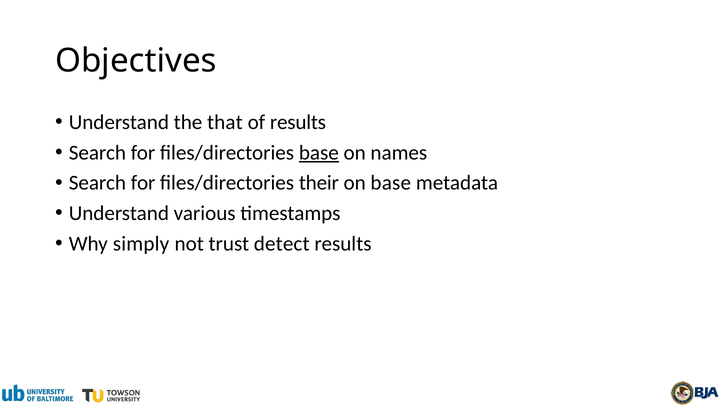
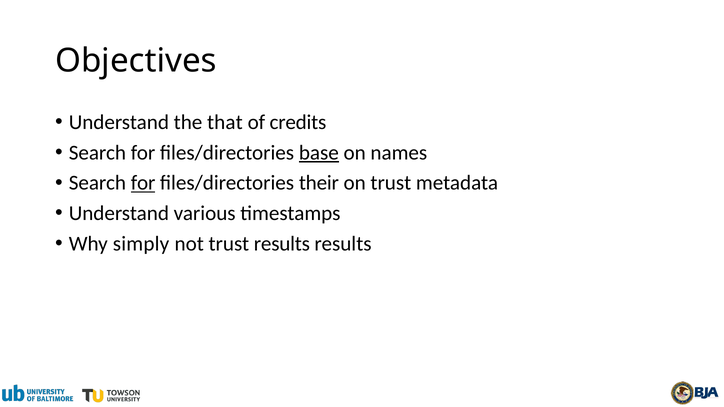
of results: results -> credits
for at (143, 183) underline: none -> present
on base: base -> trust
trust detect: detect -> results
